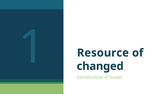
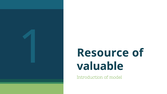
changed: changed -> valuable
